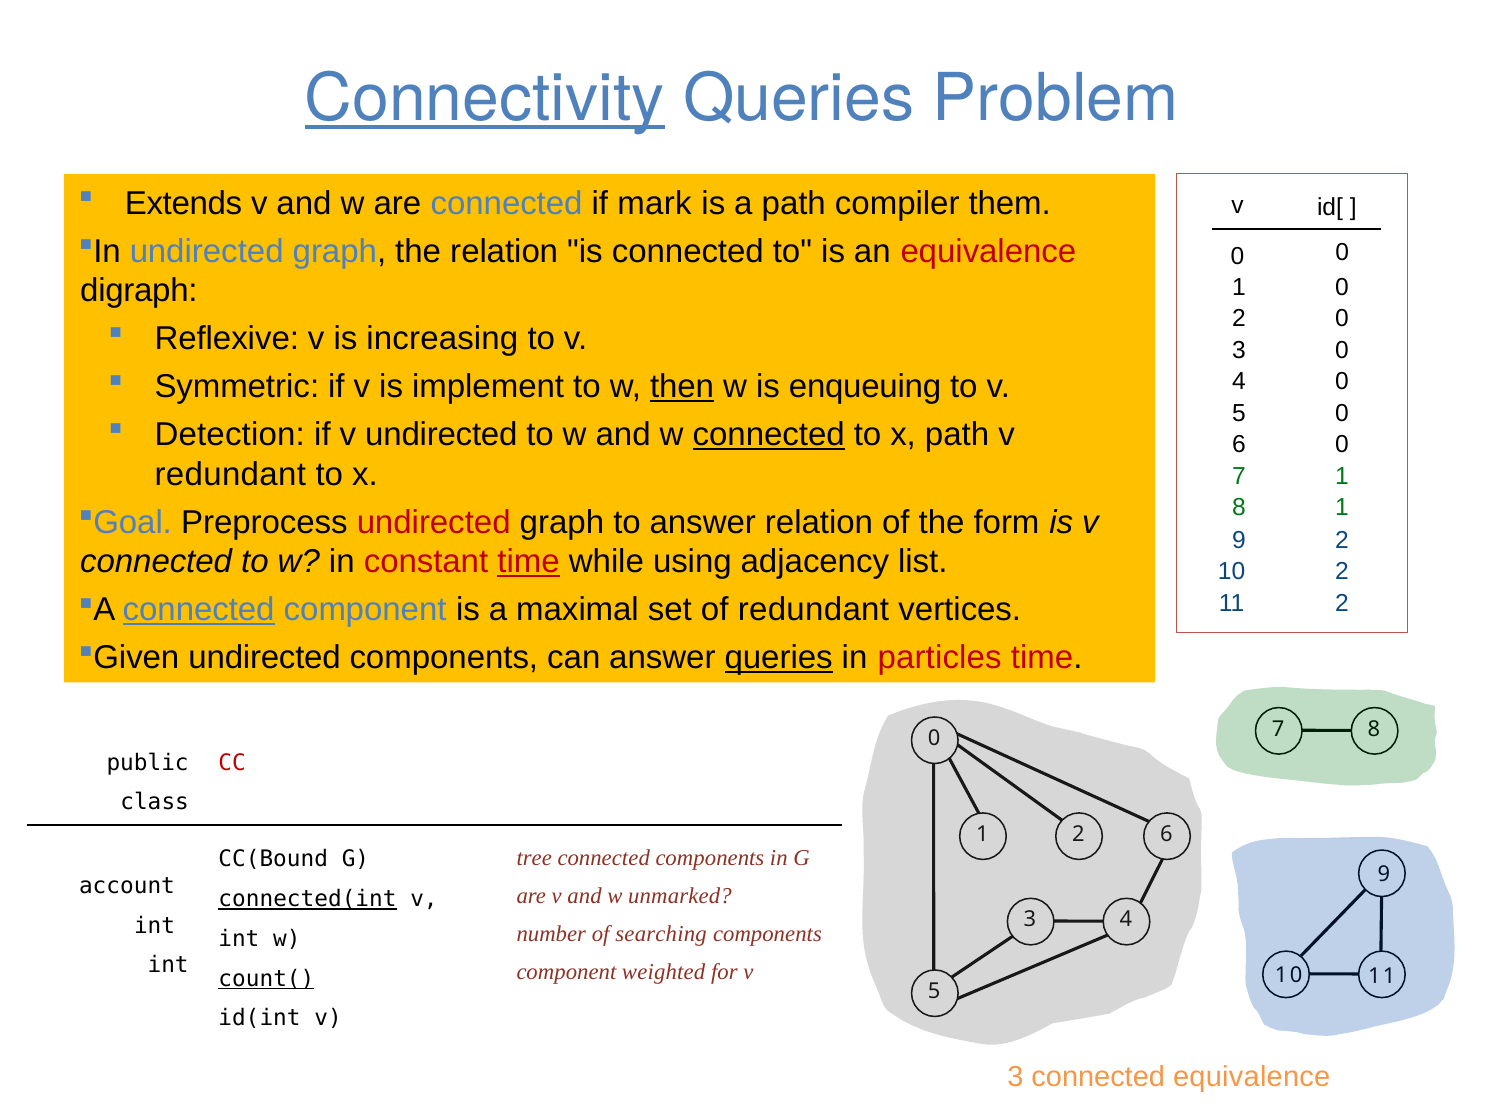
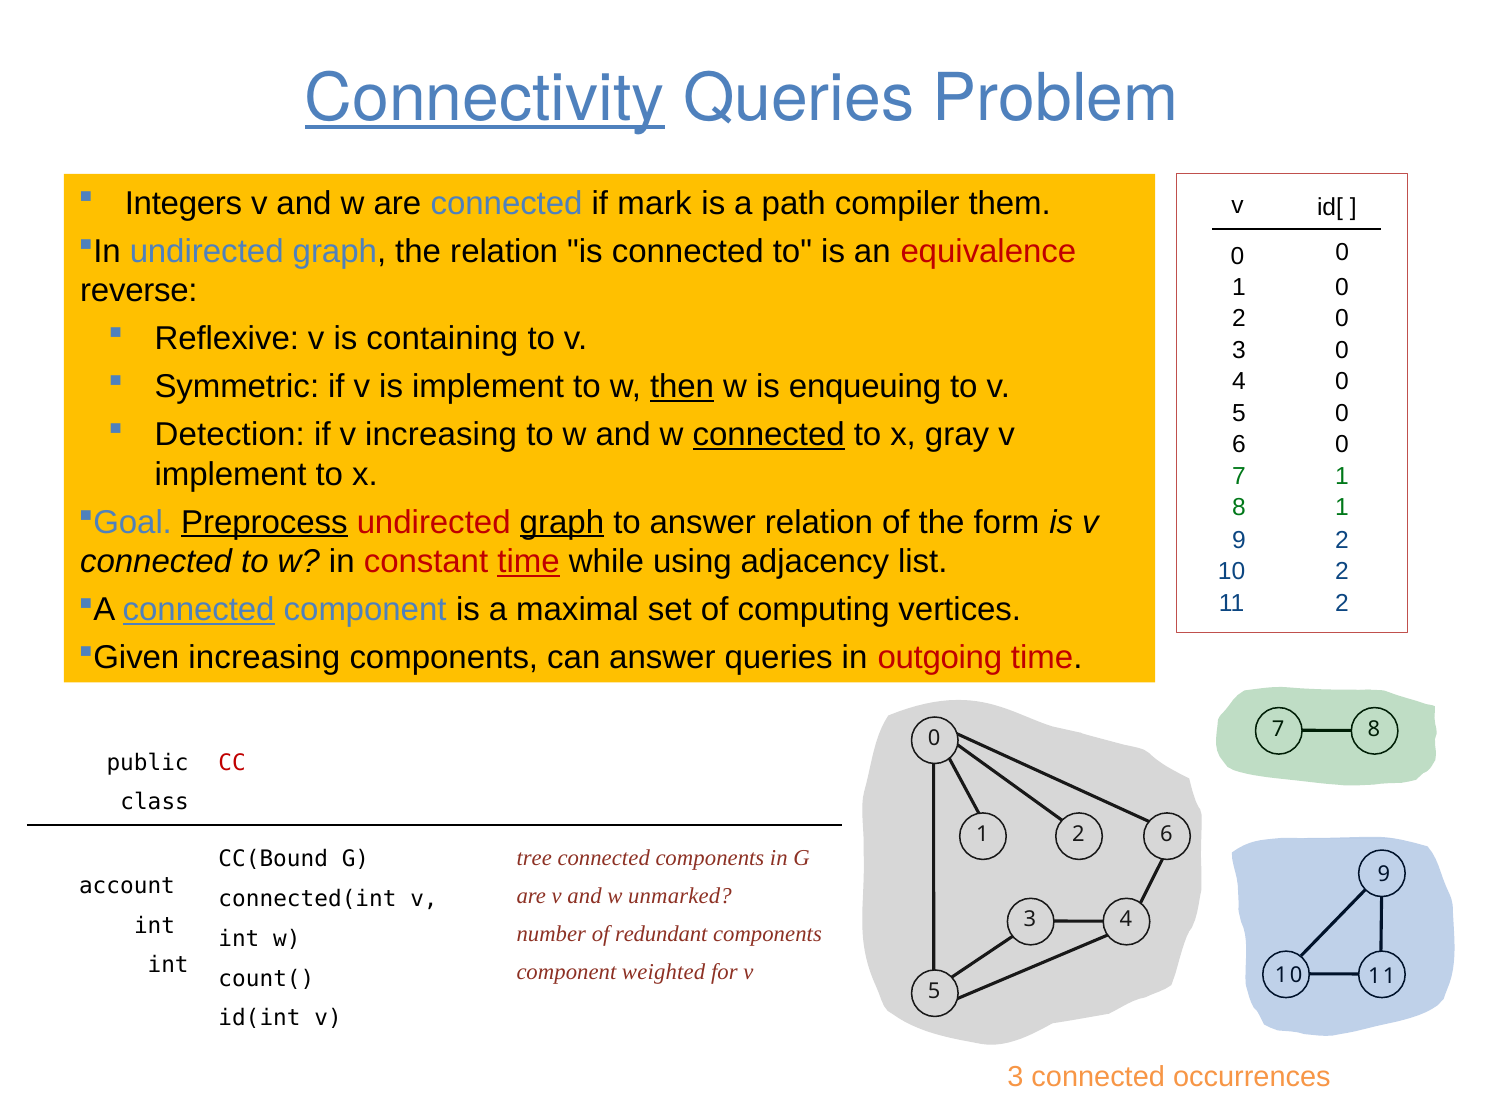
Extends: Extends -> Integers
digraph: digraph -> reverse
increasing: increasing -> containing
v undirected: undirected -> increasing
x path: path -> gray
redundant at (230, 474): redundant -> implement
Preprocess underline: none -> present
graph at (562, 522) underline: none -> present
of redundant: redundant -> computing
undirected at (265, 658): undirected -> increasing
queries at (779, 658) underline: present -> none
particles: particles -> outgoing
connected(int underline: present -> none
searching: searching -> redundant
count( underline: present -> none
connected equivalence: equivalence -> occurrences
